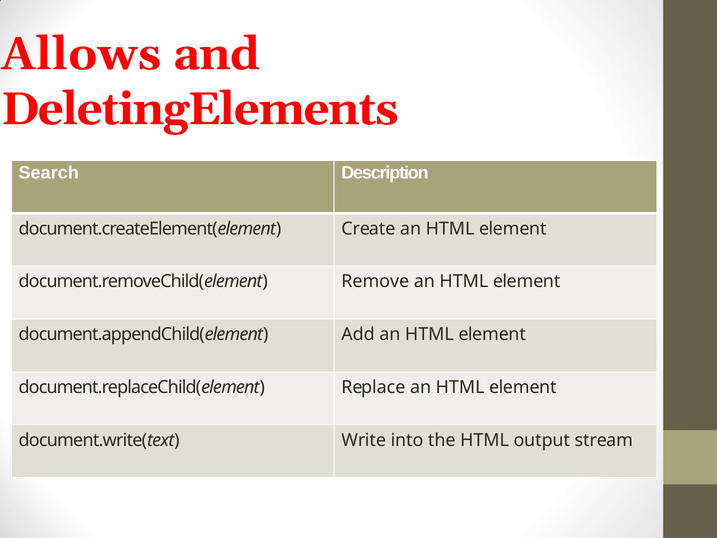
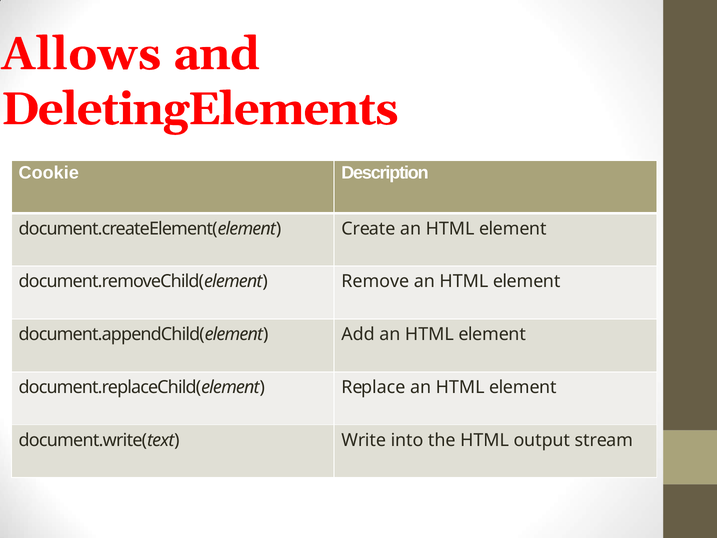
Search: Search -> Cookie
